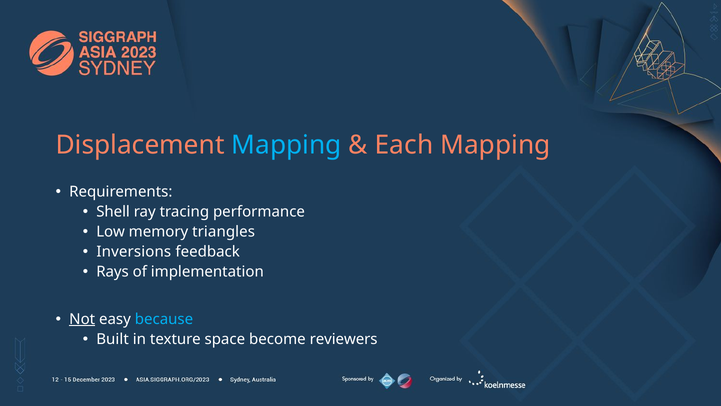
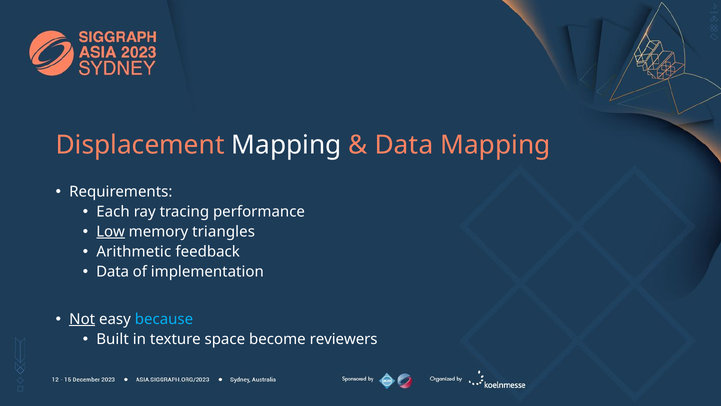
Mapping at (286, 145) colour: light blue -> white
Each at (404, 145): Each -> Data
Shell: Shell -> Each
Low underline: none -> present
Inversions: Inversions -> Arithmetic
Rays at (113, 271): Rays -> Data
